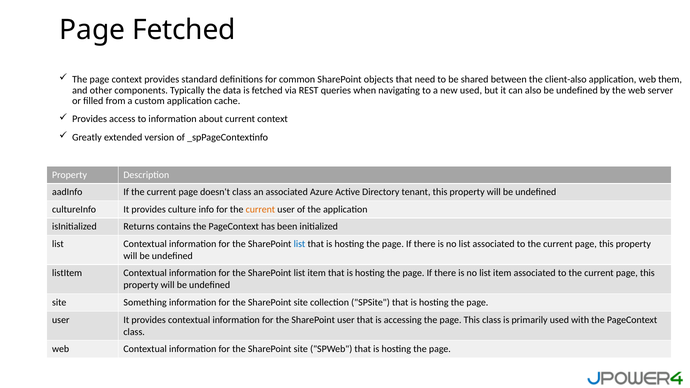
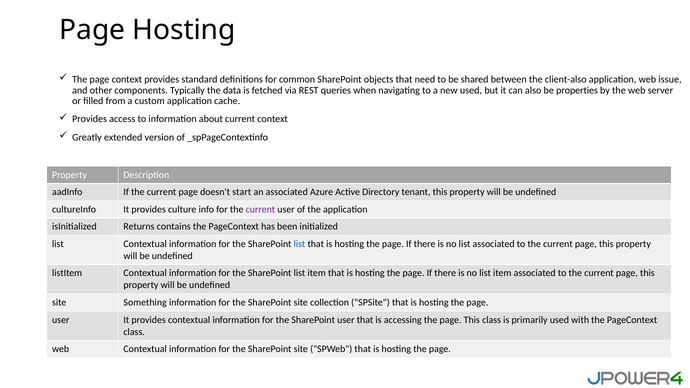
Page Fetched: Fetched -> Hosting
them: them -> issue
also be undefined: undefined -> properties
doesn't class: class -> start
current at (260, 210) colour: orange -> purple
